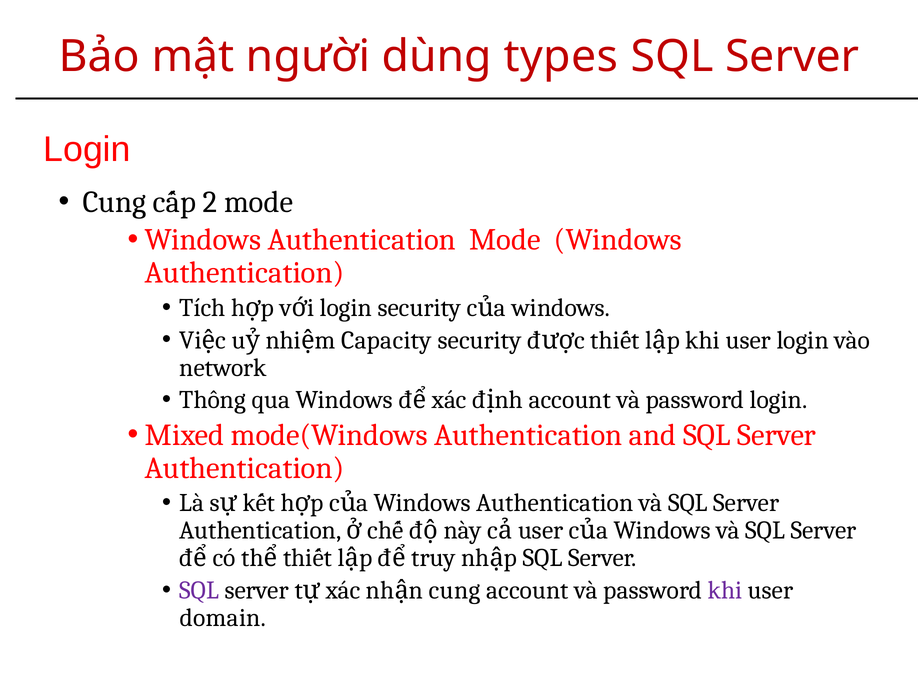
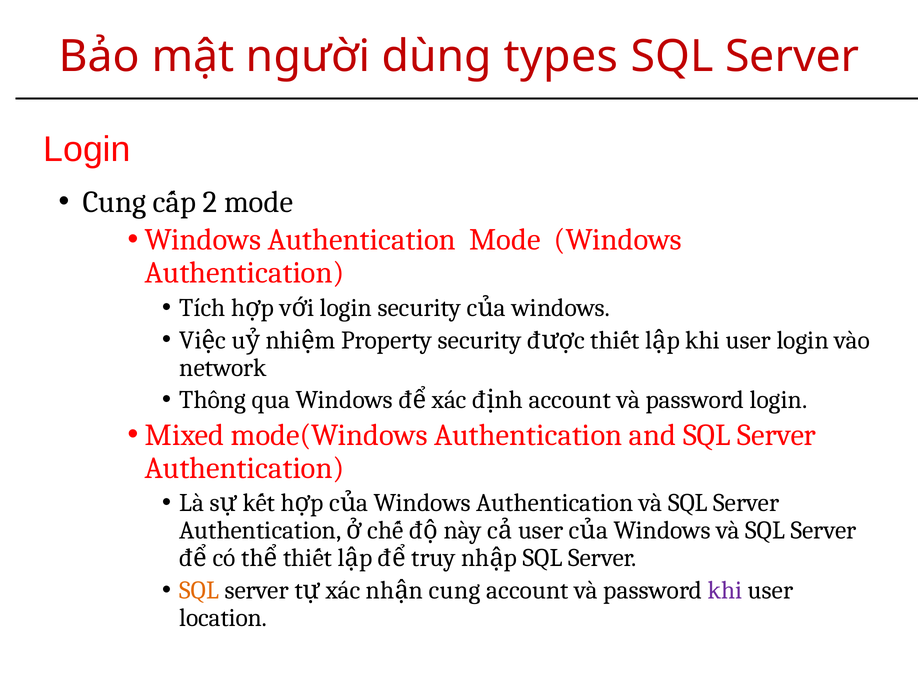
Capacity: Capacity -> Property
SQL at (199, 591) colour: purple -> orange
domain: domain -> location
